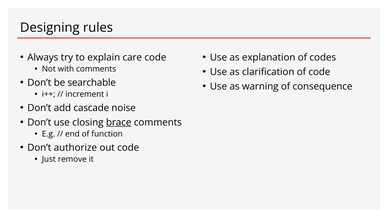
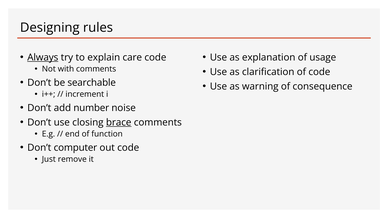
Always underline: none -> present
codes: codes -> usage
cascade: cascade -> number
authorize: authorize -> computer
